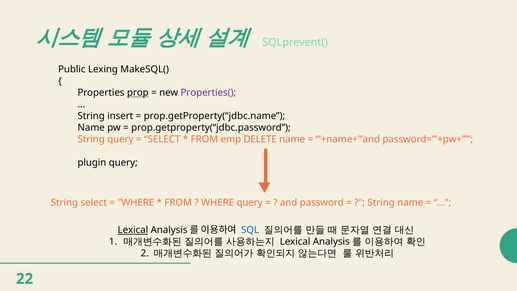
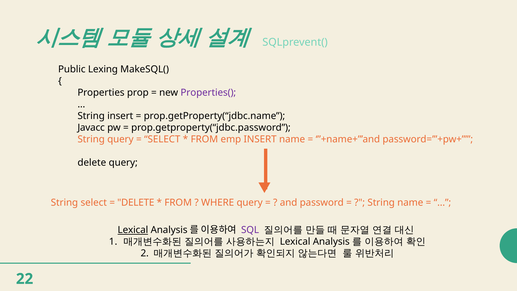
prop underline: present -> none
Name at (91, 128): Name -> Javacc
emp DELETE: DELETE -> INSERT
plugin at (92, 162): plugin -> delete
WHERE at (136, 203): WHERE -> DELETE
SQL colour: blue -> purple
